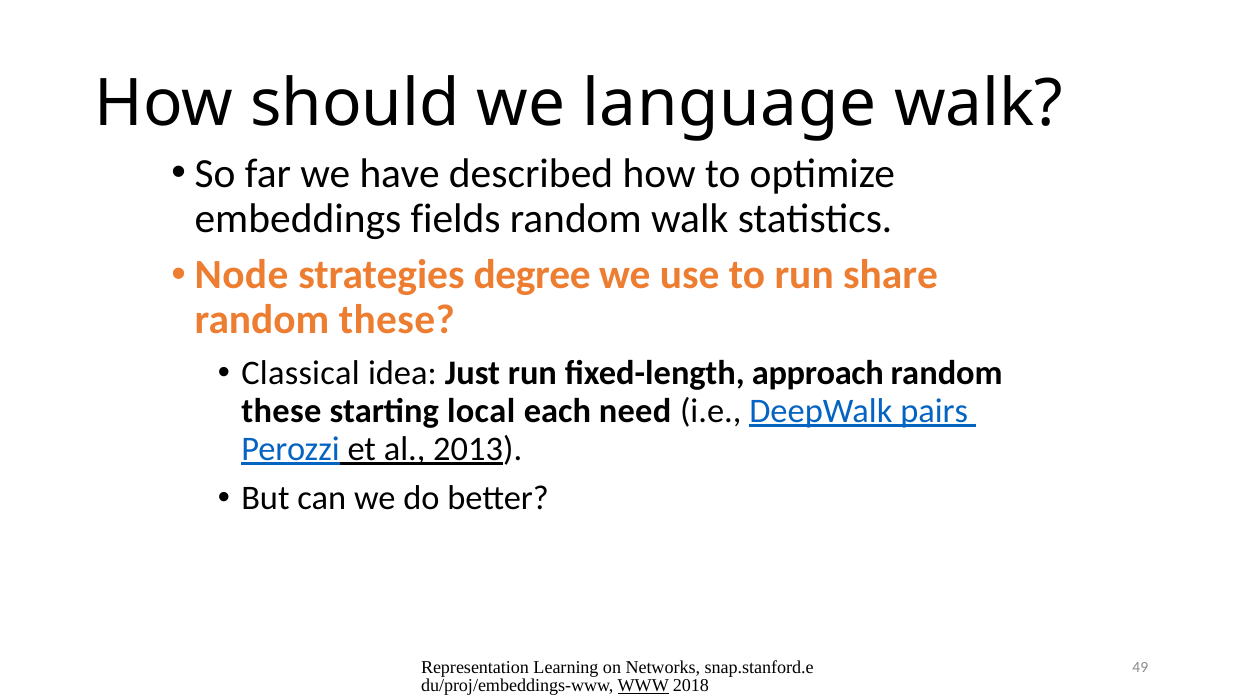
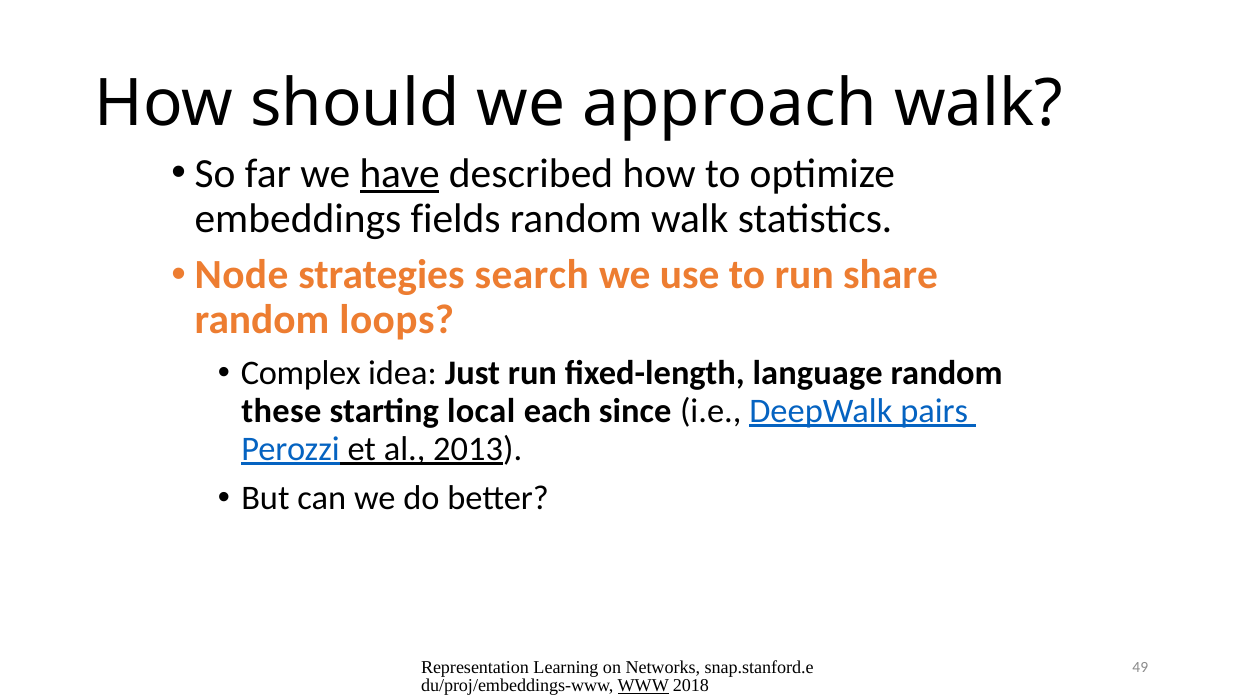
language: language -> approach
have underline: none -> present
degree: degree -> search
these at (397, 320): these -> loops
Classical: Classical -> Complex
approach: approach -> language
need: need -> since
